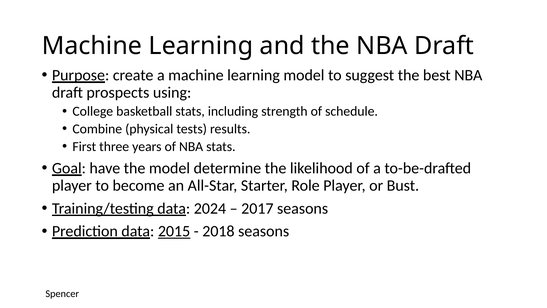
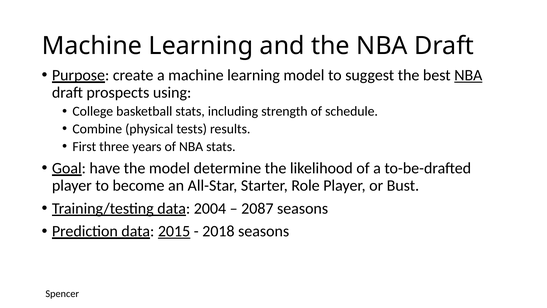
NBA at (468, 75) underline: none -> present
2024: 2024 -> 2004
2017: 2017 -> 2087
